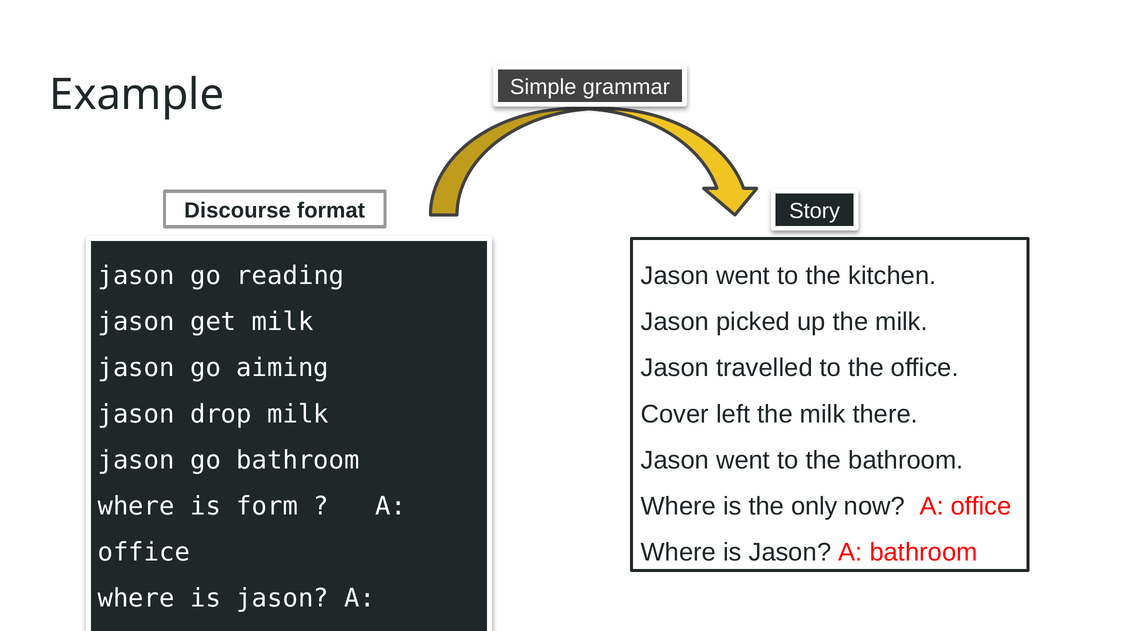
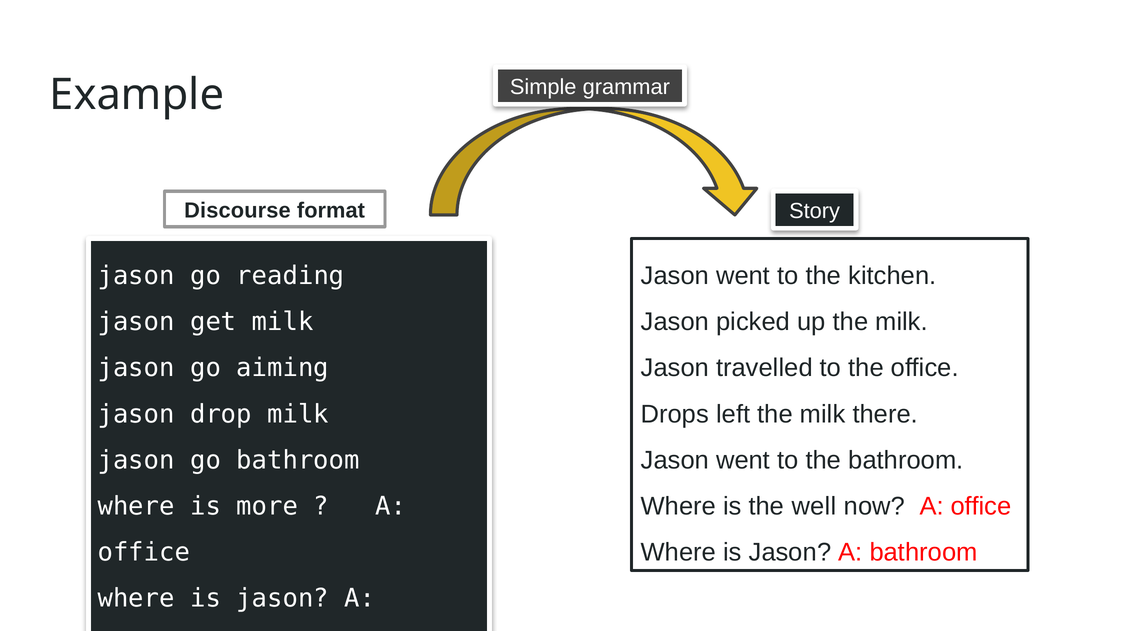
Cover: Cover -> Drops
only: only -> well
form: form -> more
